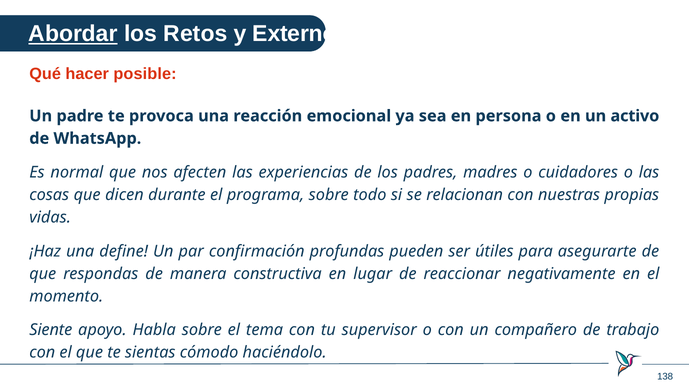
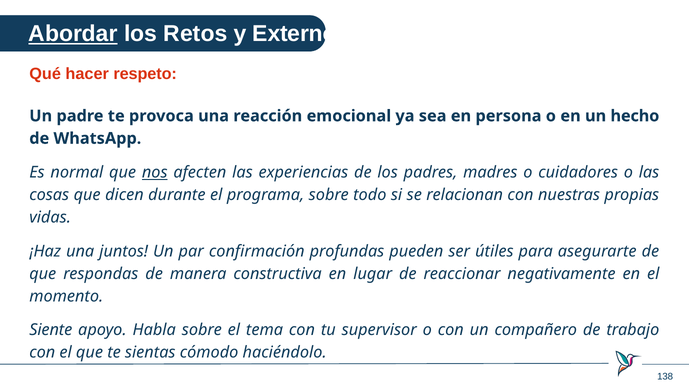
posible: posible -> respeto
activo: activo -> hecho
nos underline: none -> present
define: define -> juntos
